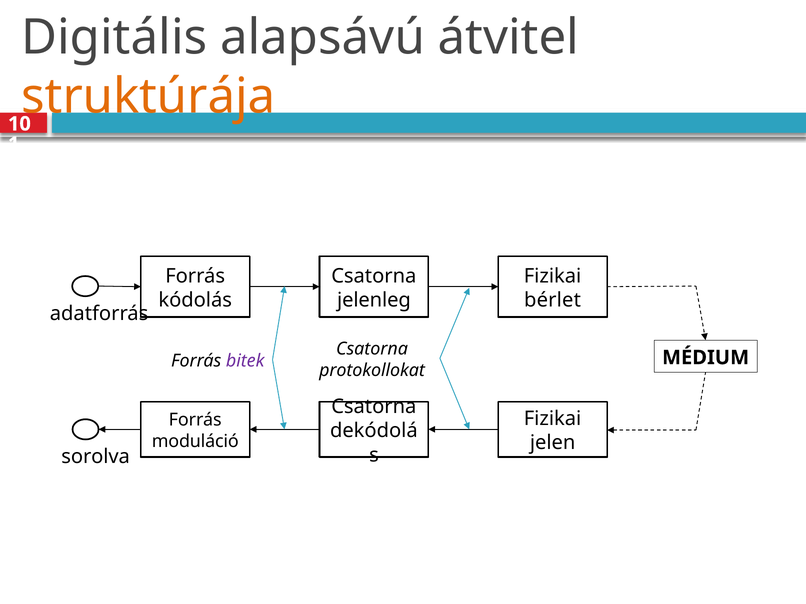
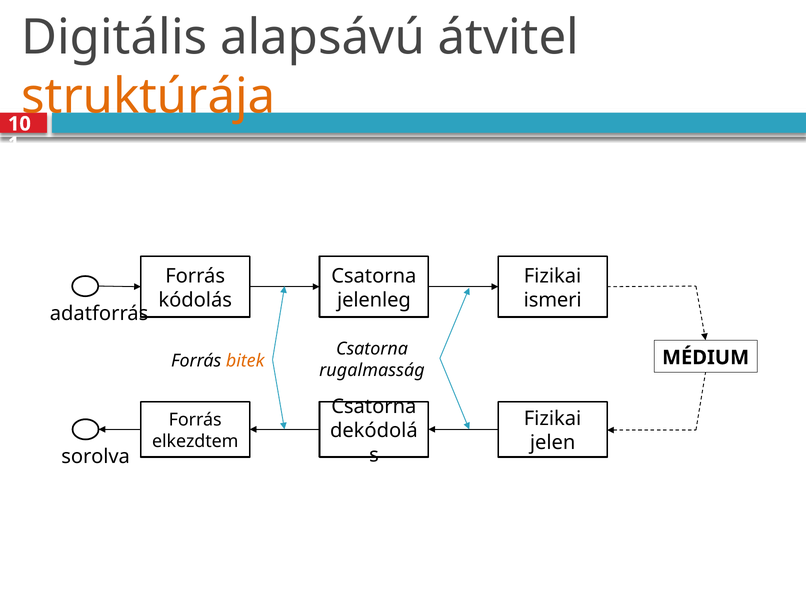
bérlet: bérlet -> ismeri
bitek colour: purple -> orange
protokollokat: protokollokat -> rugalmasság
moduláció: moduláció -> elkezdtem
